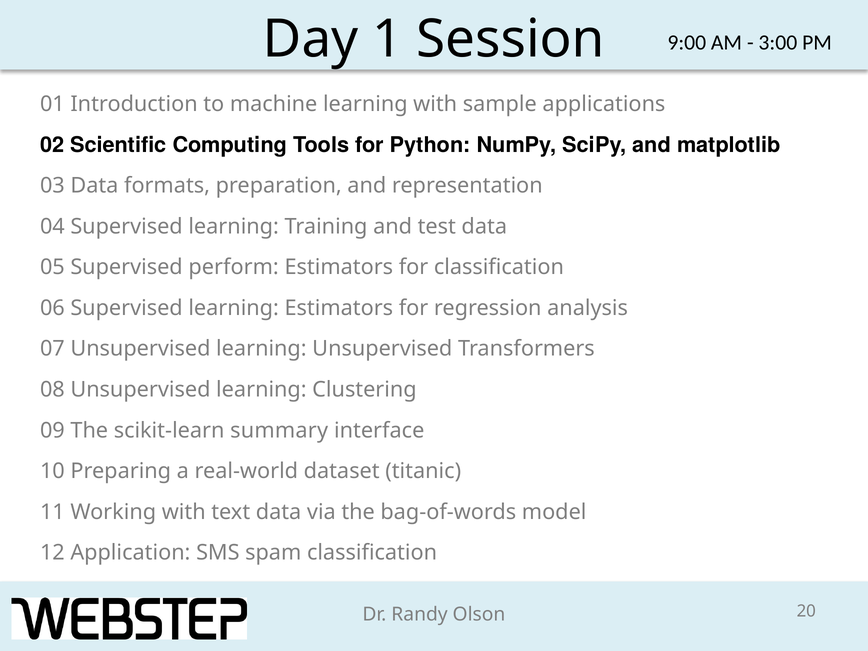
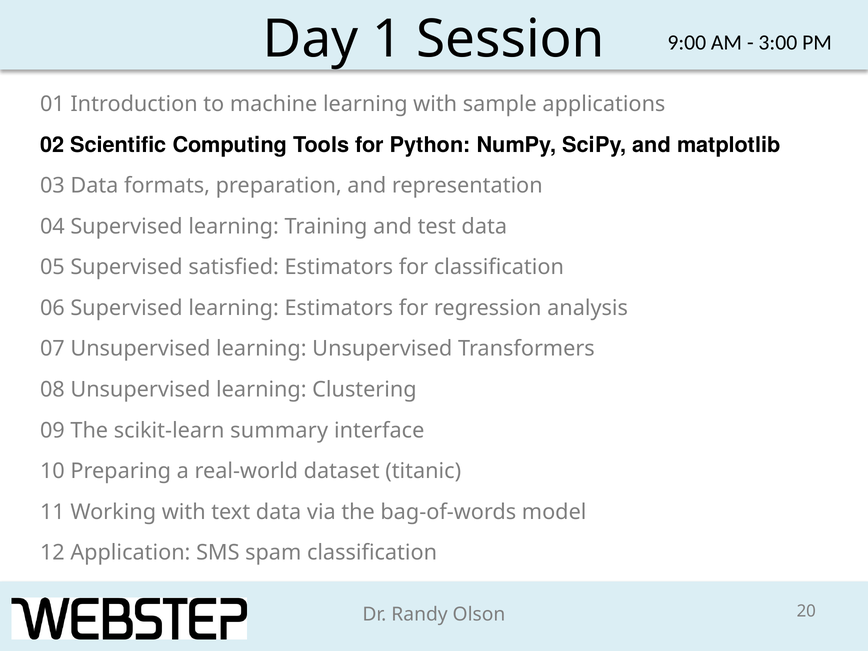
perform: perform -> satisfied
